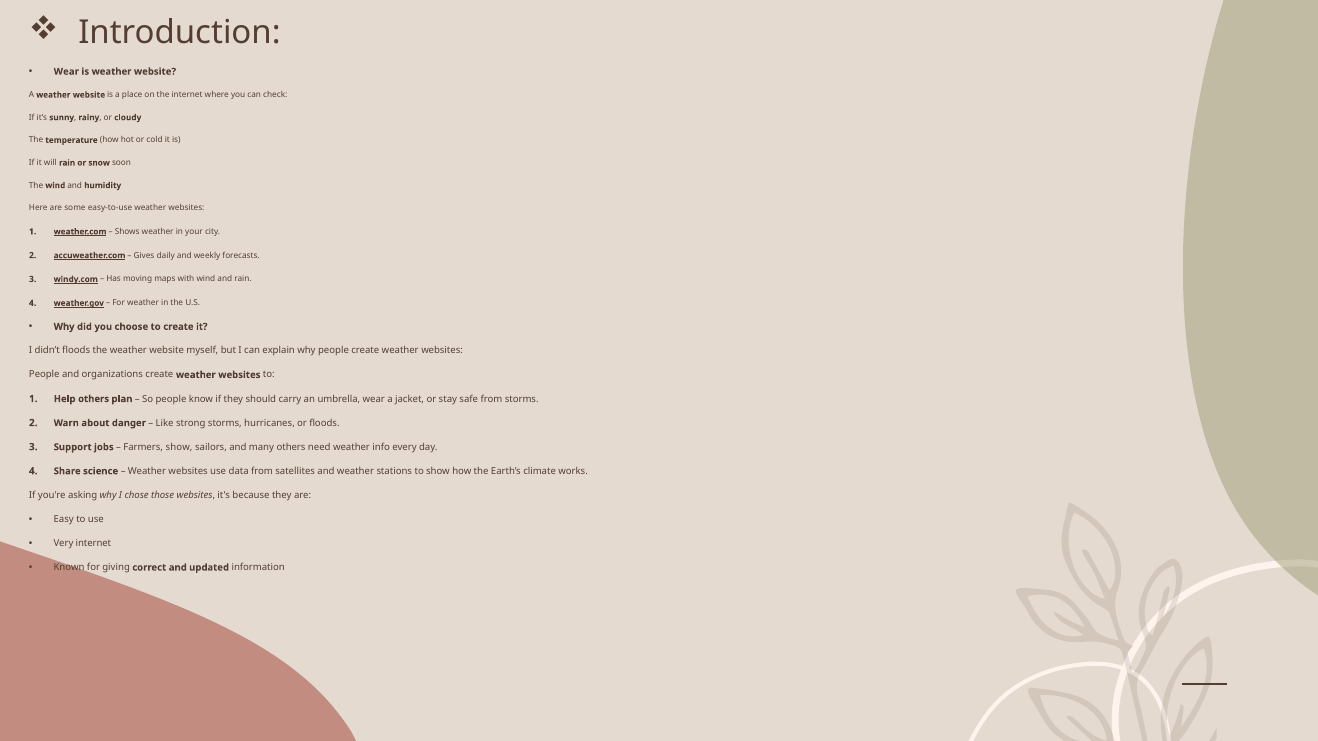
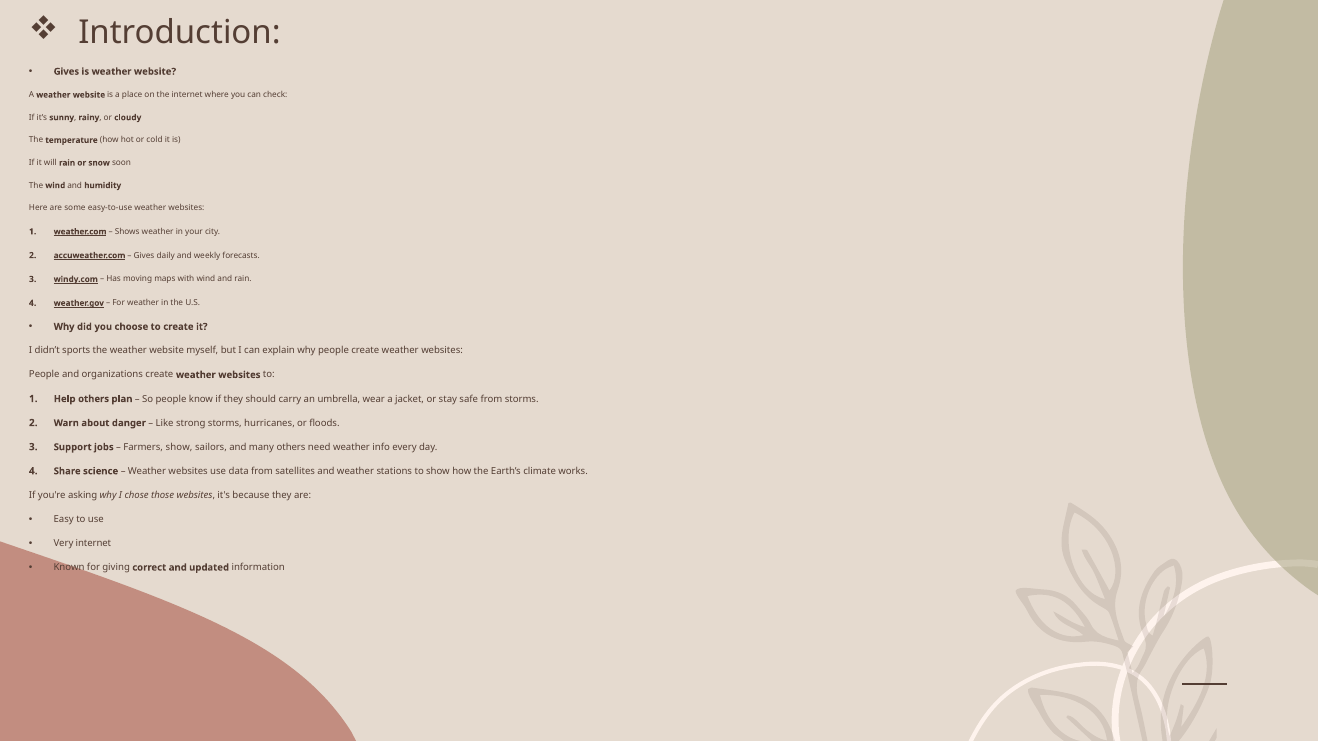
Wear at (66, 72): Wear -> Gives
didn’t floods: floods -> sports
